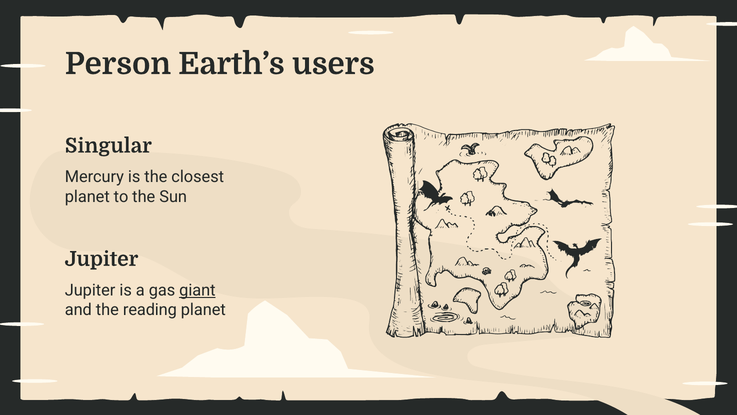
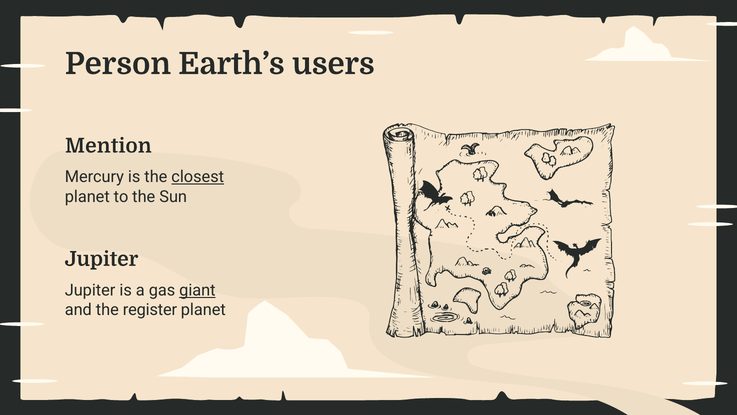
Singular: Singular -> Mention
closest underline: none -> present
reading: reading -> register
